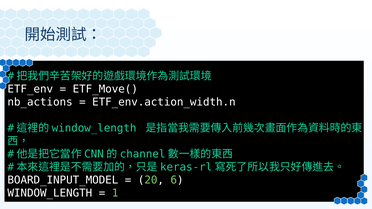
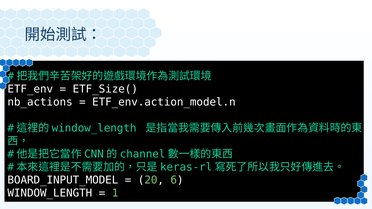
ETF_Move(: ETF_Move( -> ETF_Size(
ETF_env.action_width.n: ETF_env.action_width.n -> ETF_env.action_model.n
